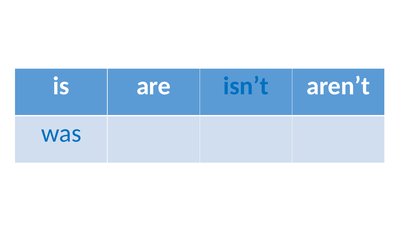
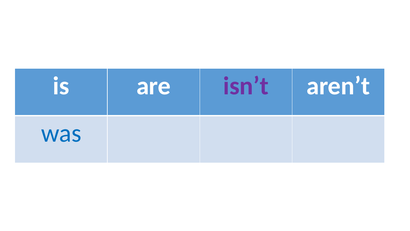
isn’t colour: blue -> purple
